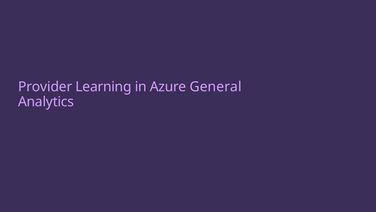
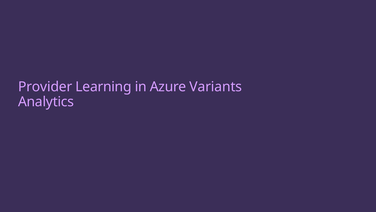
General: General -> Variants
